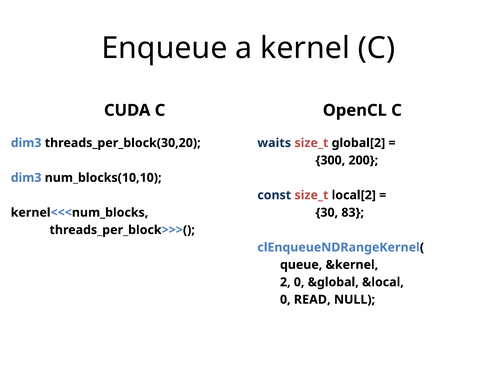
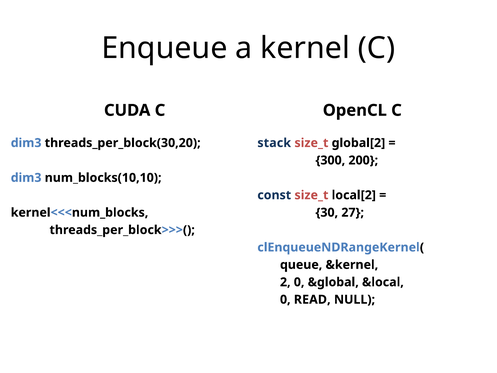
waits: waits -> stack
83: 83 -> 27
